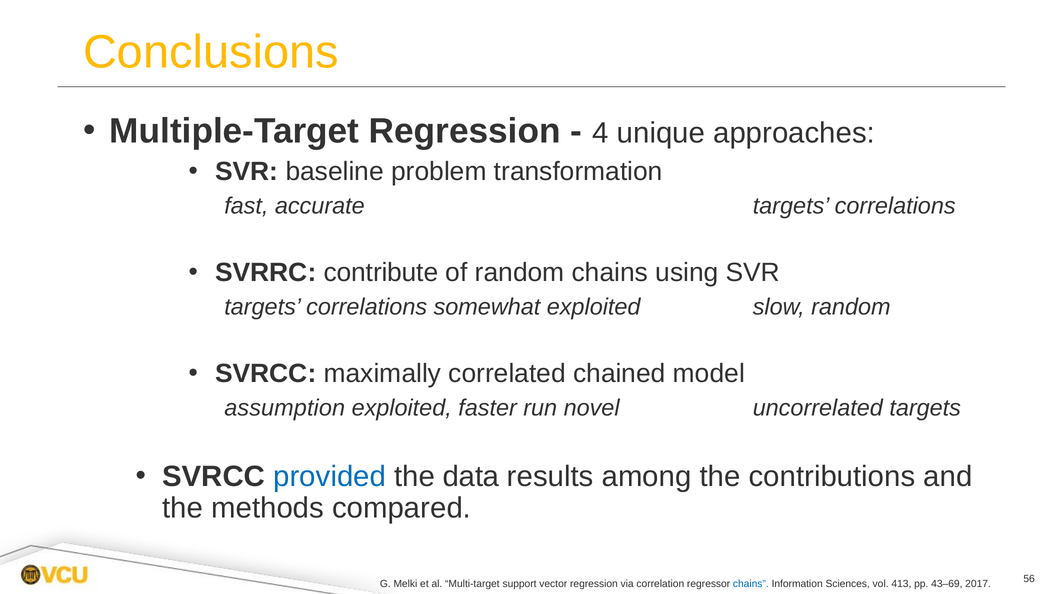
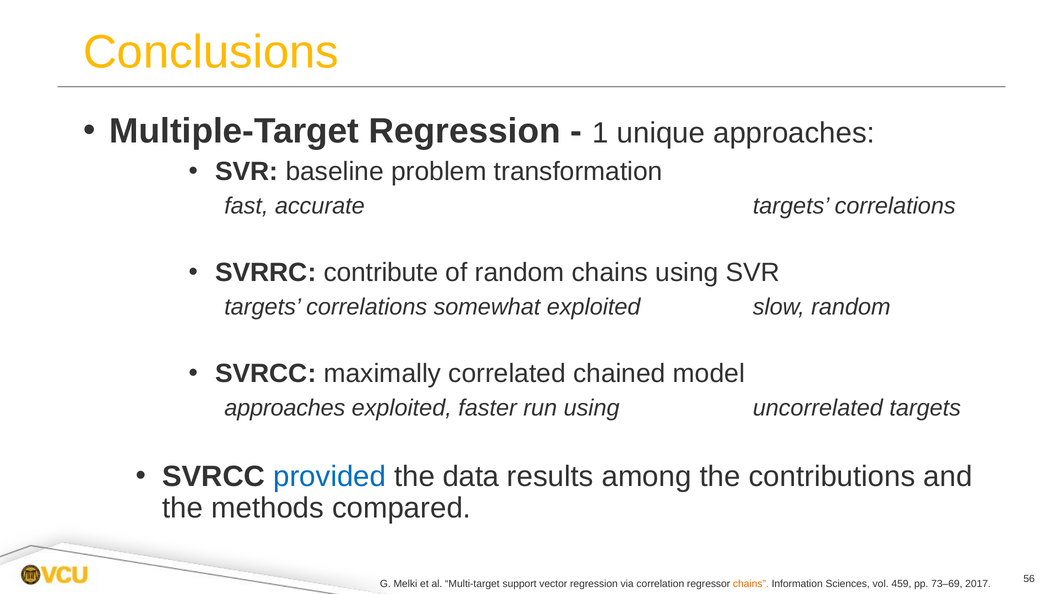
4: 4 -> 1
assumption at (285, 408): assumption -> approaches
run novel: novel -> using
chains at (751, 584) colour: blue -> orange
413: 413 -> 459
43–69: 43–69 -> 73–69
